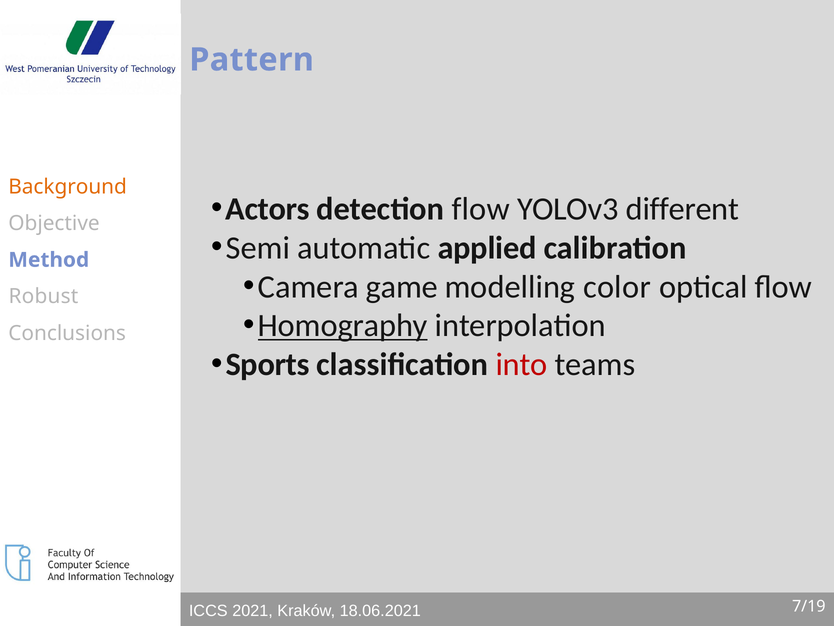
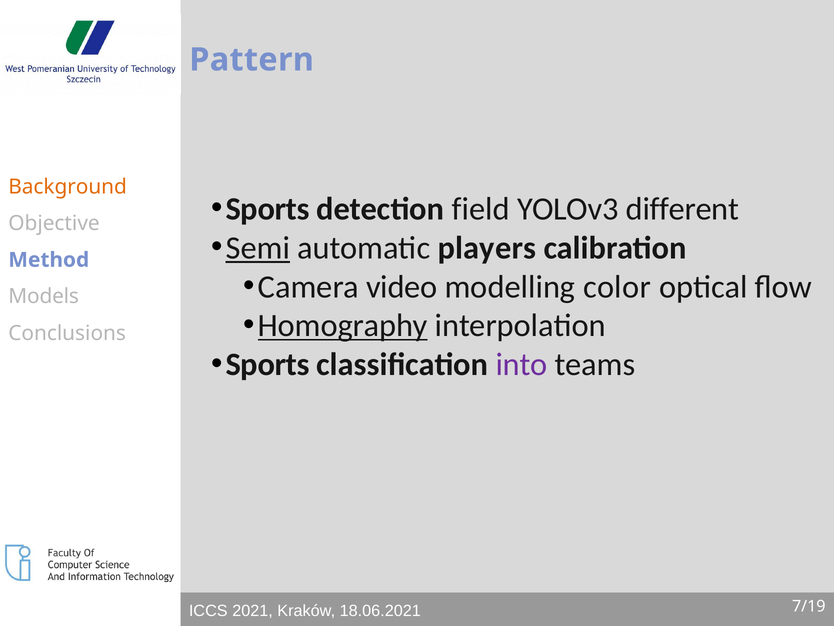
Actors at (268, 209): Actors -> Sports
detection flow: flow -> field
Semi underline: none -> present
applied: applied -> players
game: game -> video
Robust: Robust -> Models
into colour: red -> purple
